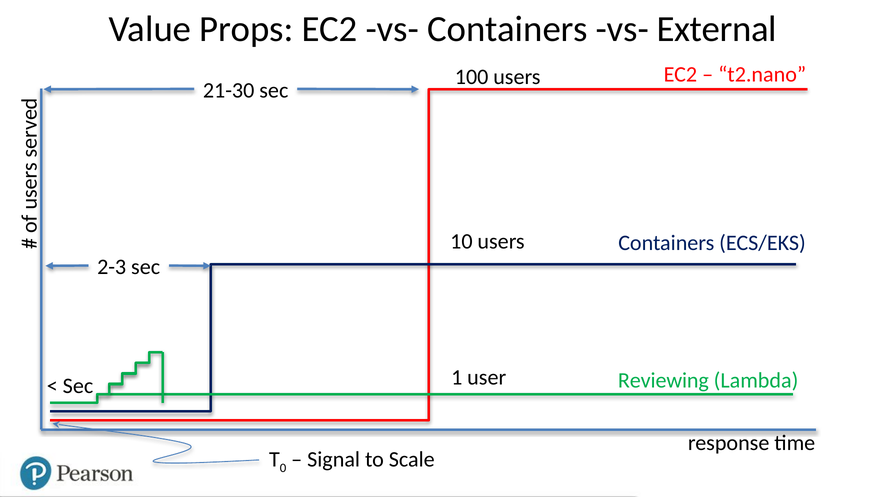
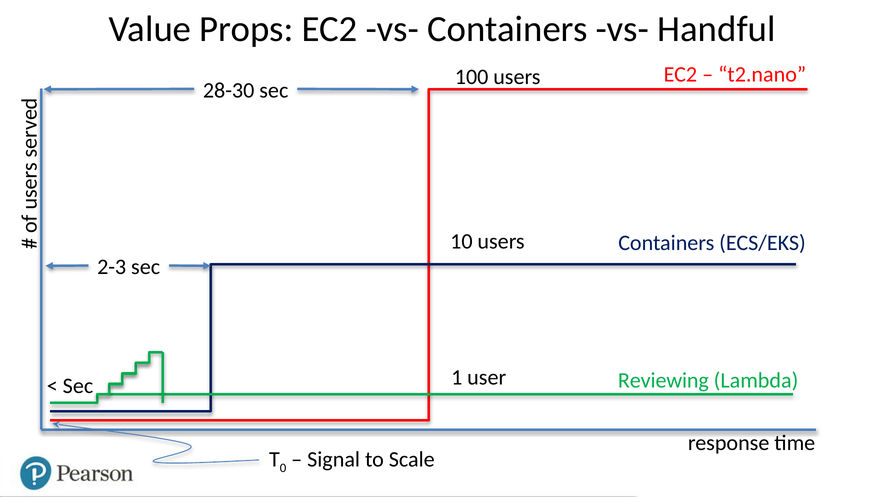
External: External -> Handful
21-30: 21-30 -> 28-30
